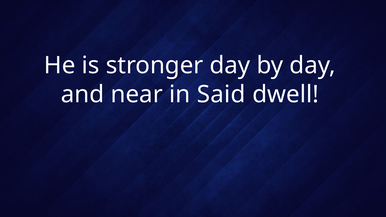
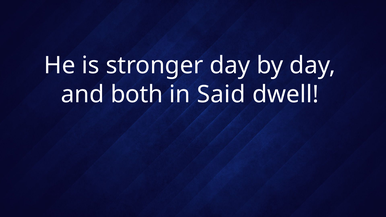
near: near -> both
